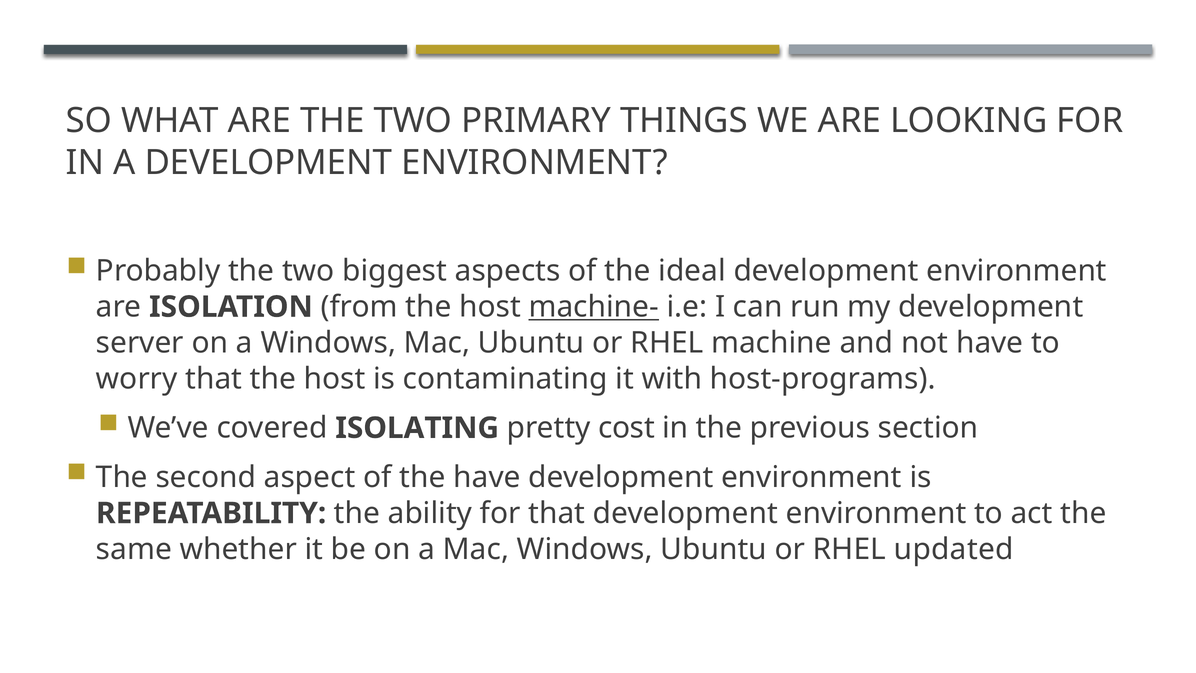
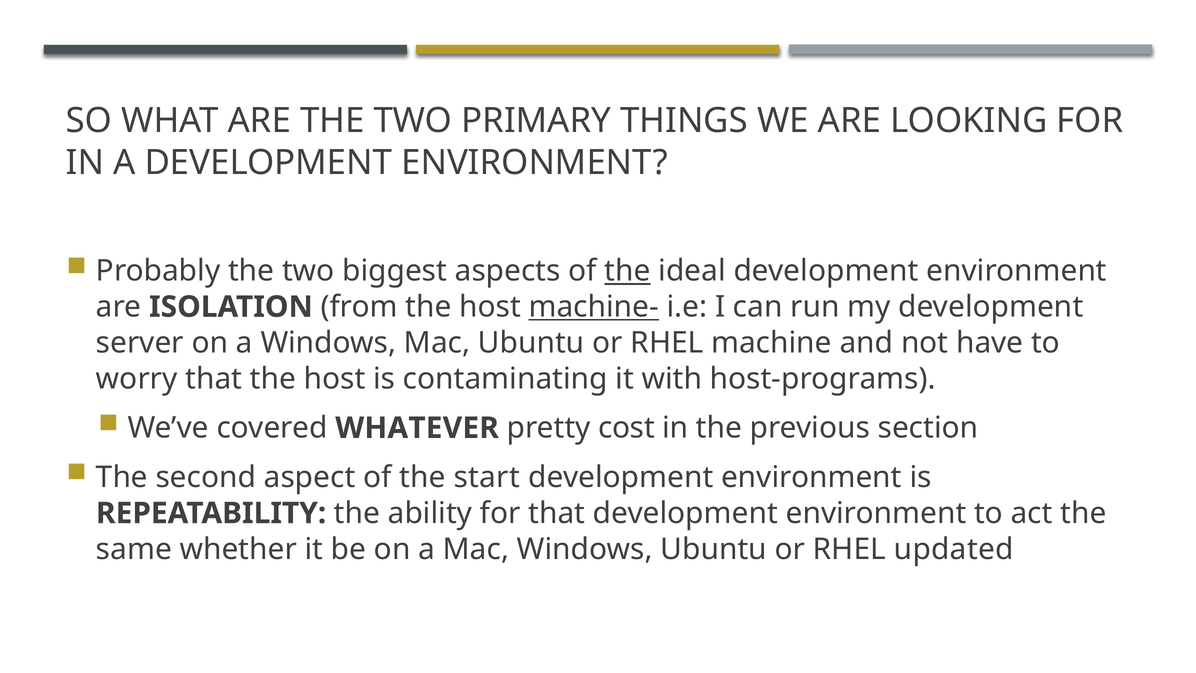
the at (628, 271) underline: none -> present
ISOLATING: ISOLATING -> WHATEVER
the have: have -> start
